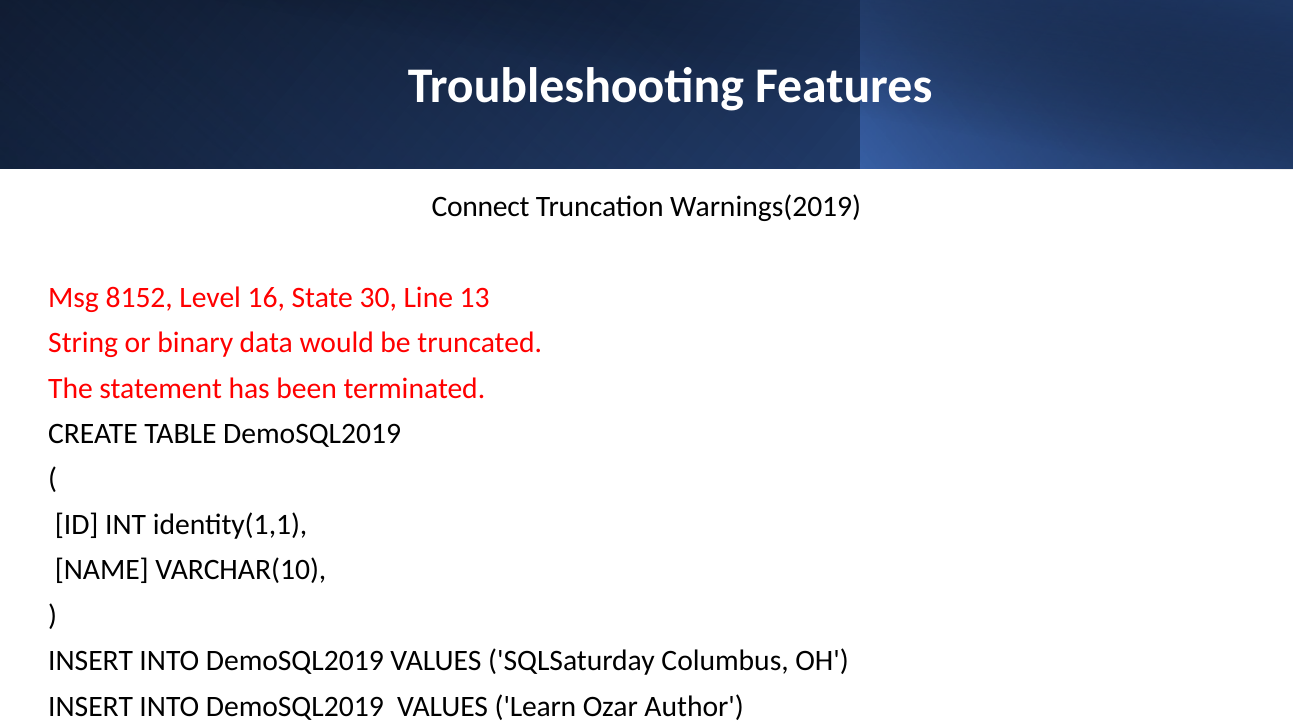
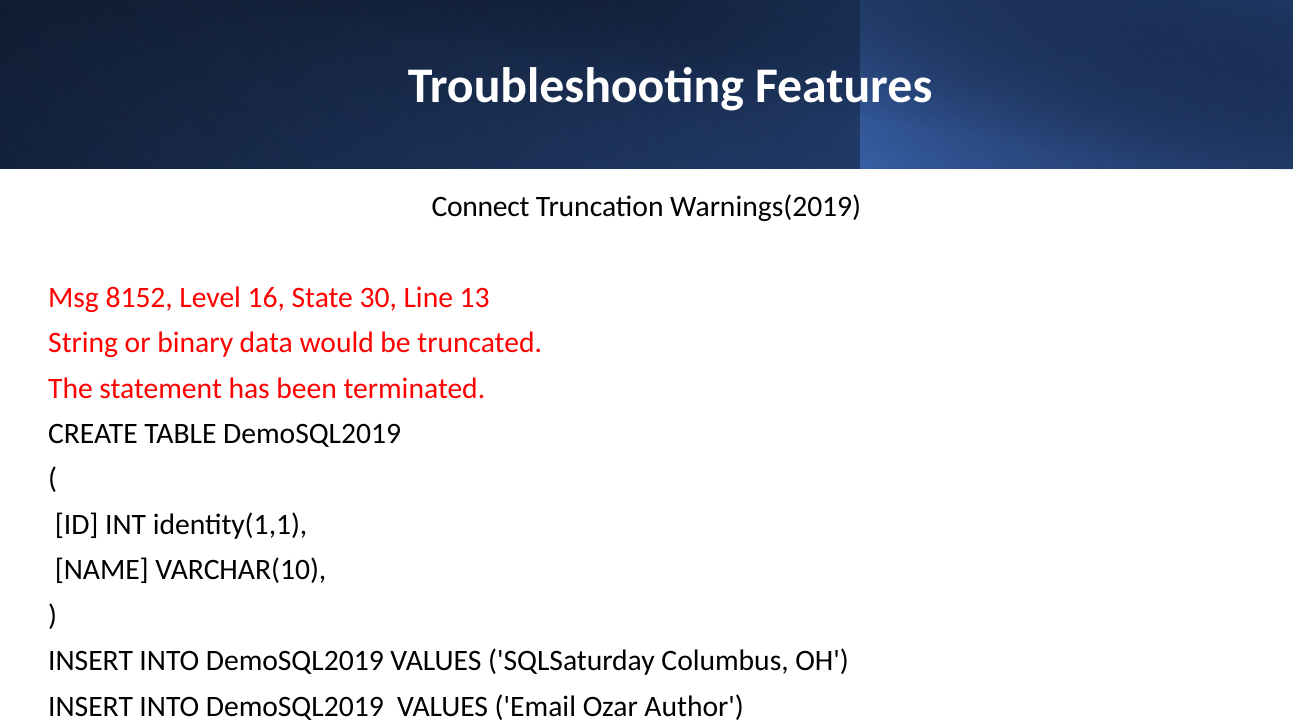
Learn: Learn -> Email
